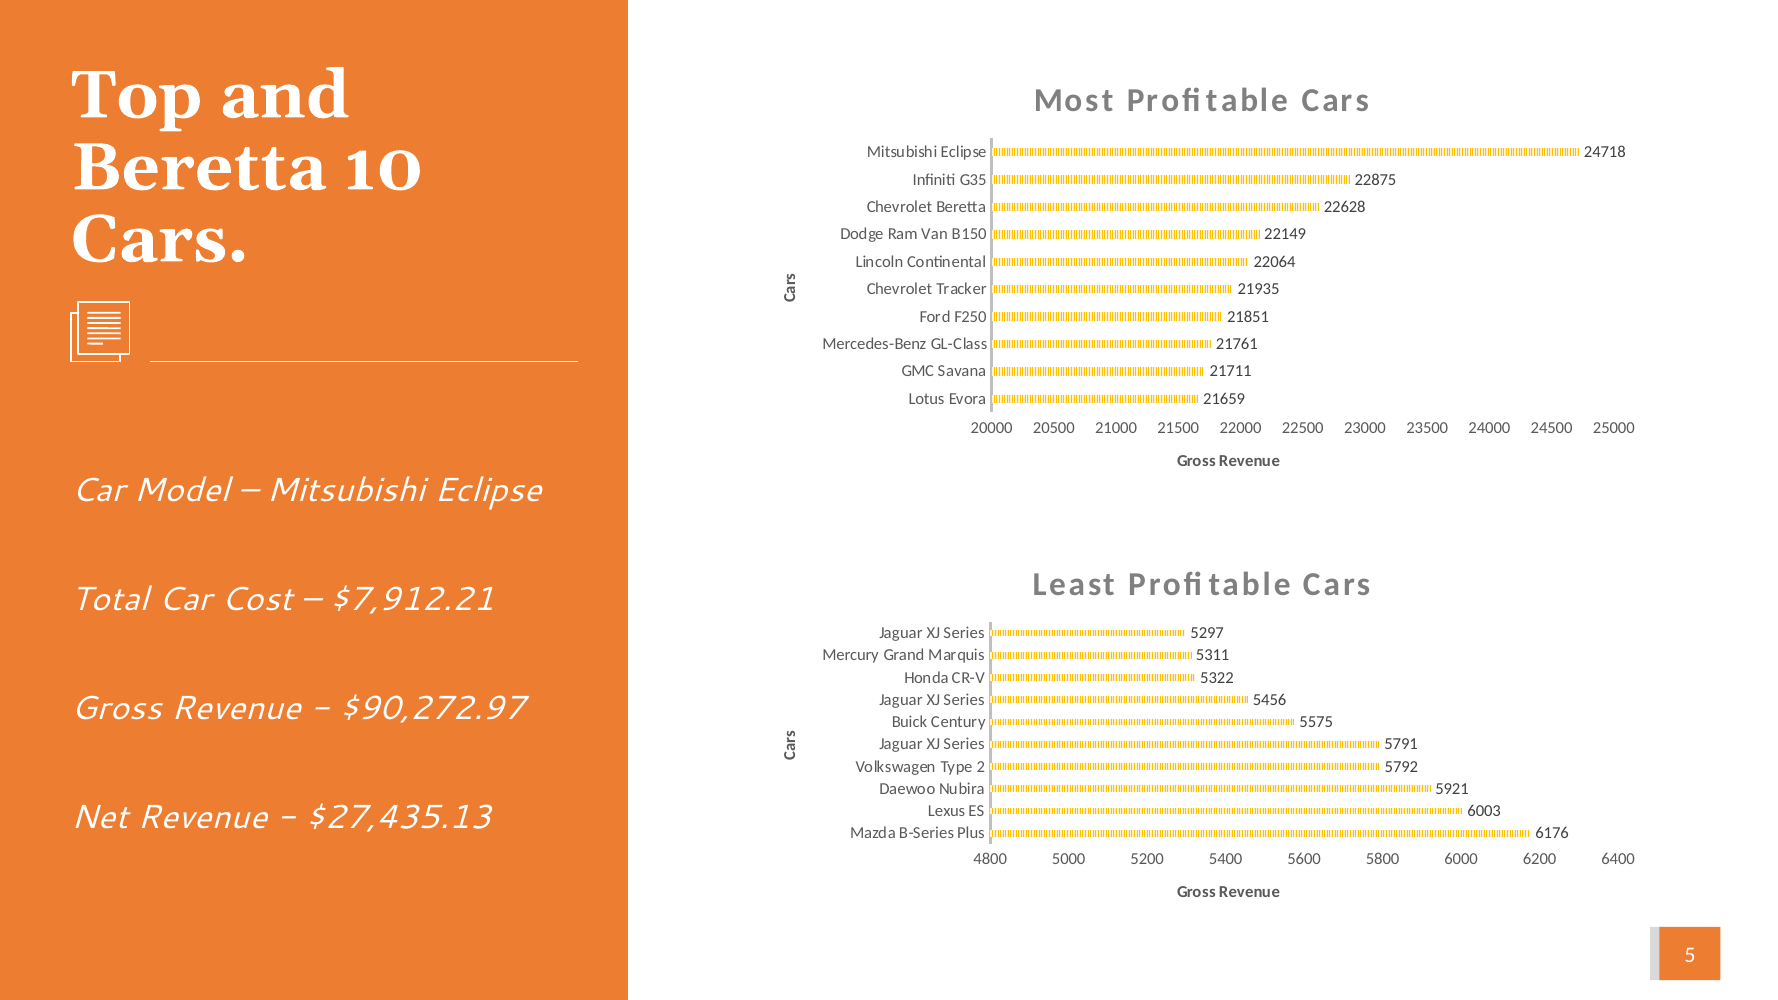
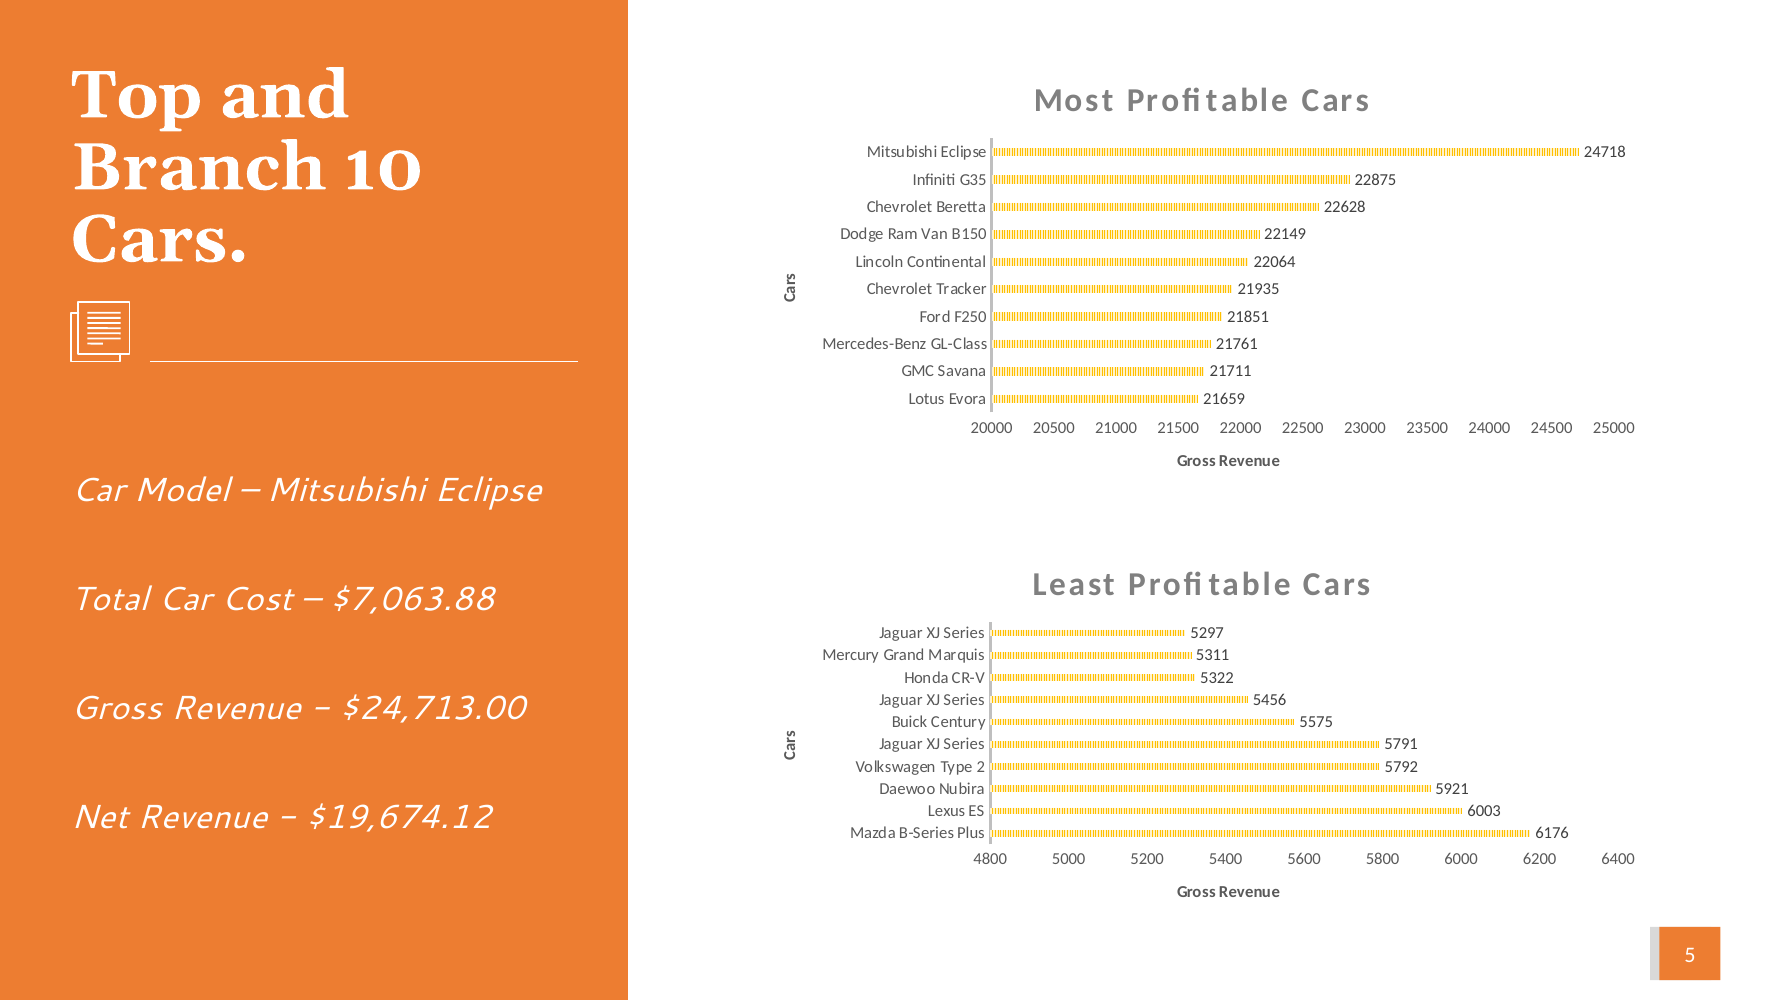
Beretta at (199, 167): Beretta -> Branch
$7,912.21: $7,912.21 -> $7,063.88
$90,272.97: $90,272.97 -> $24,713.00
$27,435.13: $27,435.13 -> $19,674.12
